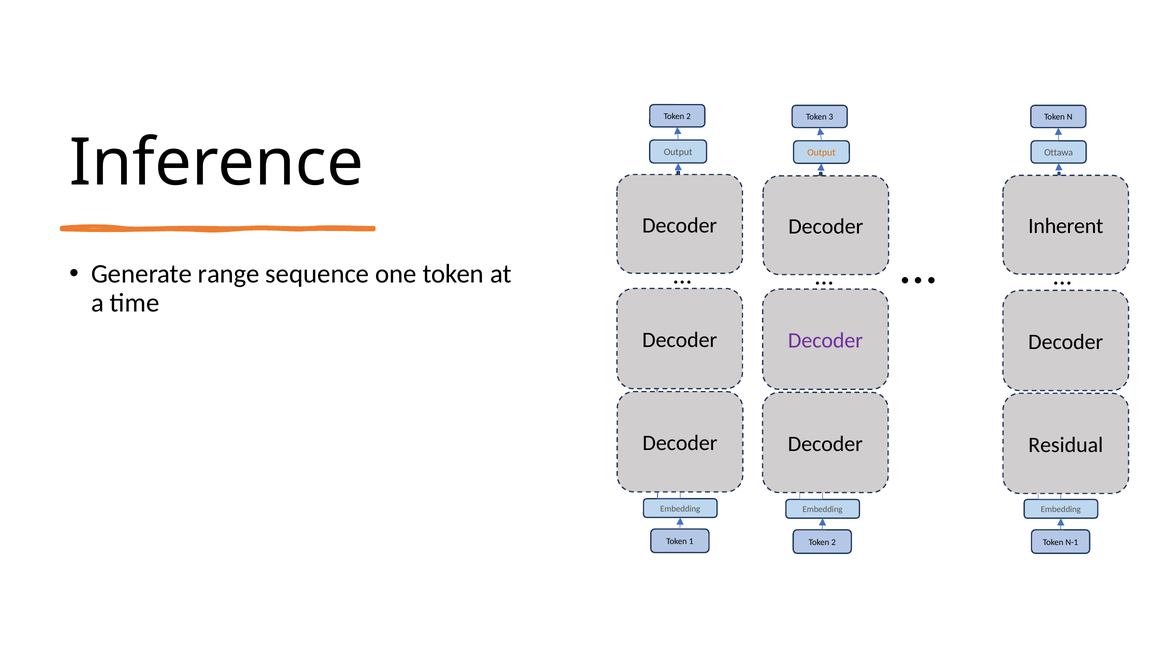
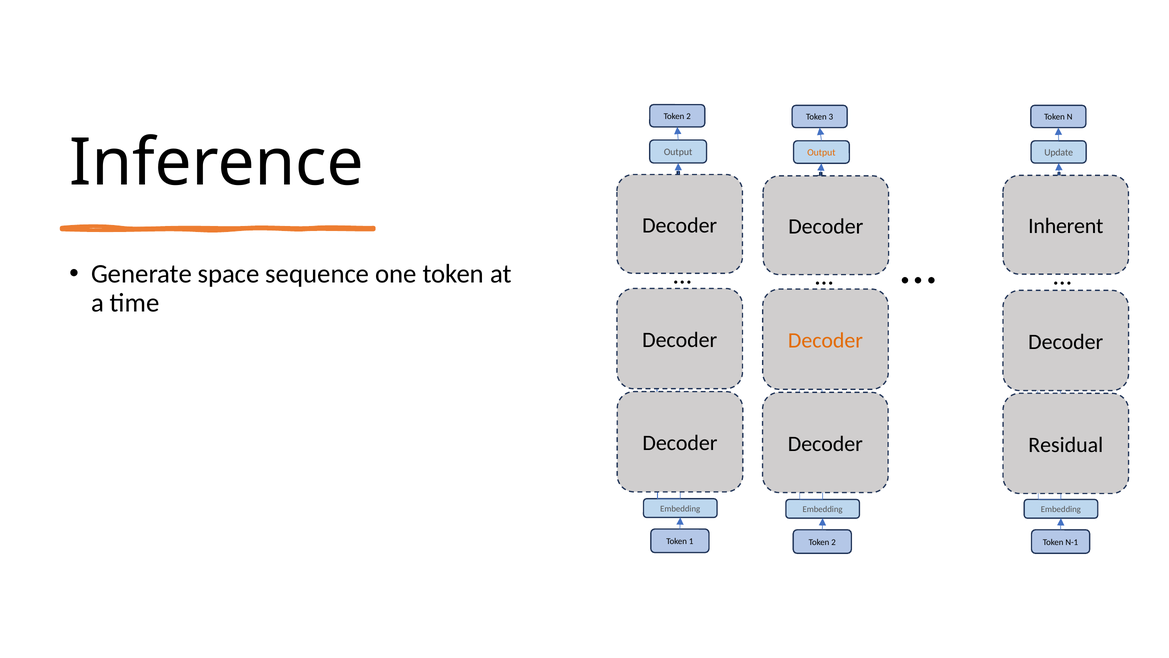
Ottawa: Ottawa -> Update
range: range -> space
Decoder at (825, 340) colour: purple -> orange
